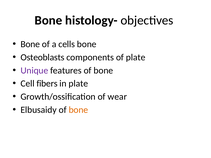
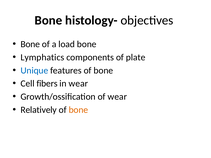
cells: cells -> load
Osteoblasts: Osteoblasts -> Lymphatics
Unique colour: purple -> blue
in plate: plate -> wear
Elbusaidy: Elbusaidy -> Relatively
